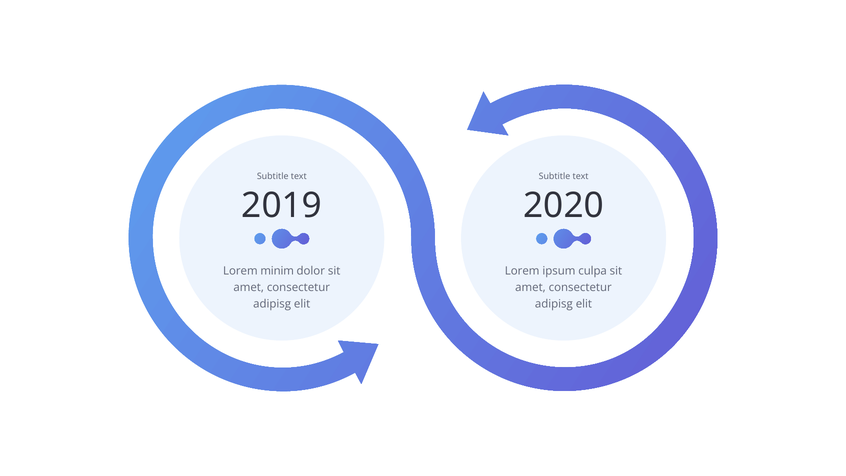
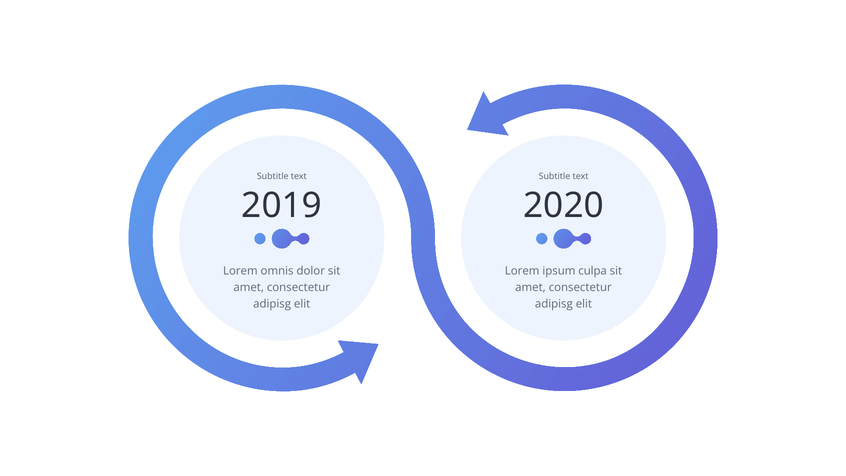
minim: minim -> omnis
